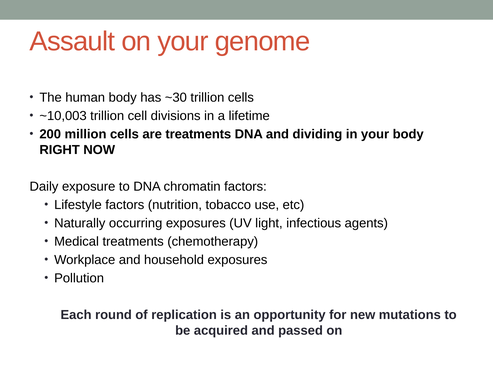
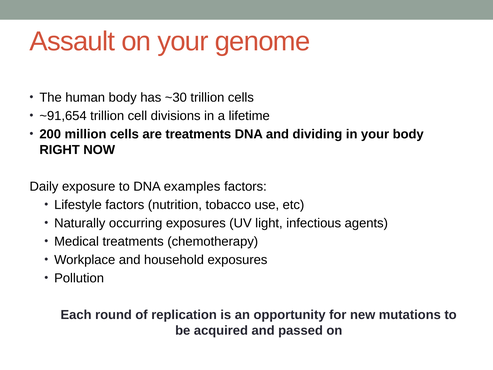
~10,003: ~10,003 -> ~91,654
chromatin: chromatin -> examples
